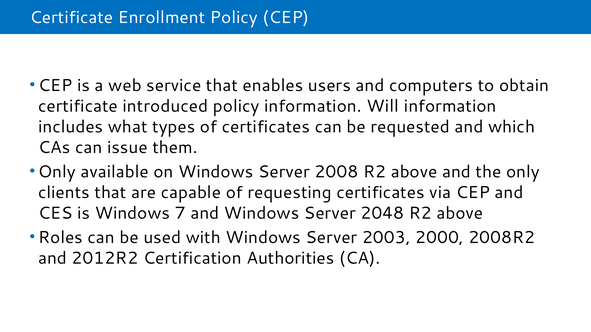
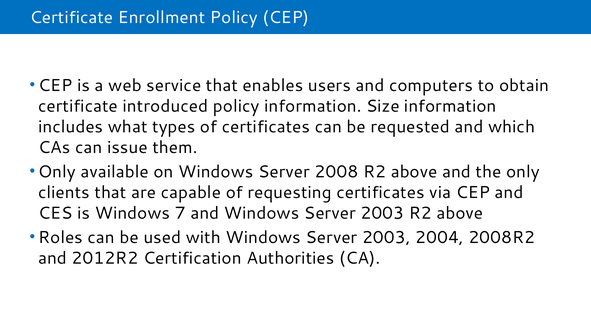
Will: Will -> Size
and Windows Server 2048: 2048 -> 2003
2000: 2000 -> 2004
